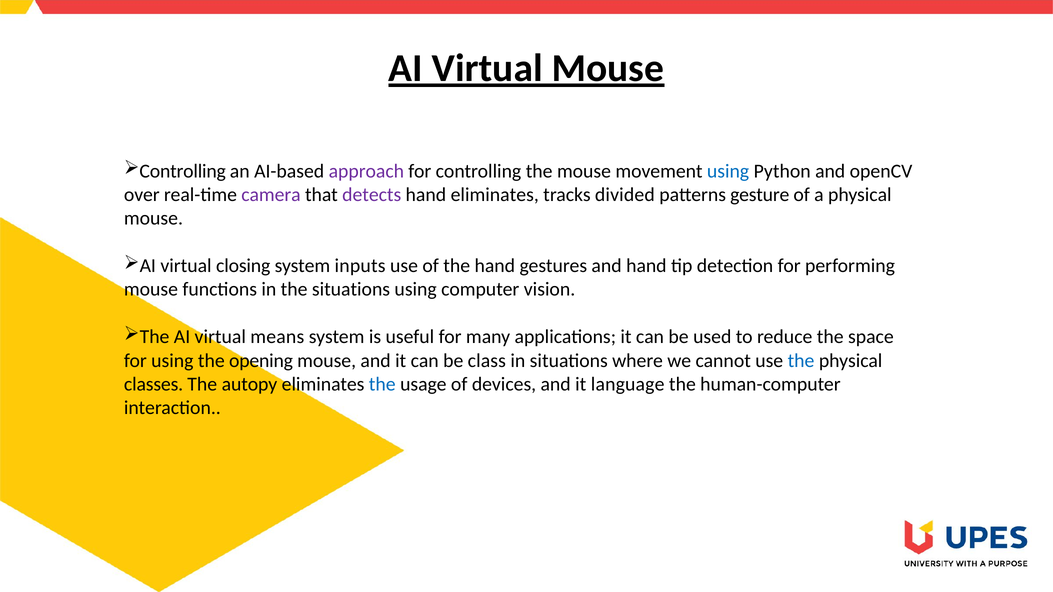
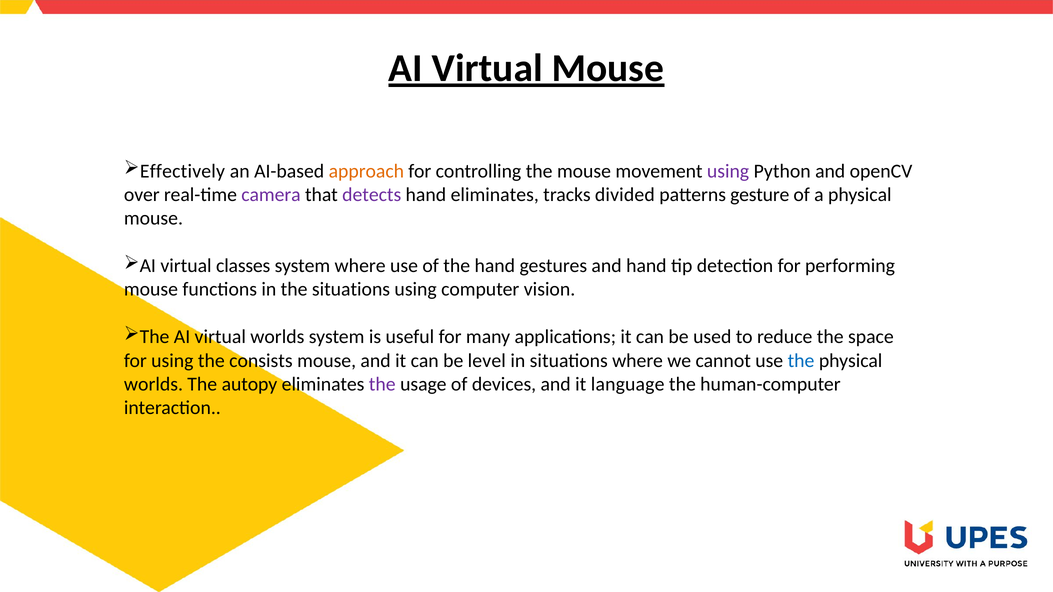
Controlling at (183, 171): Controlling -> Effectively
approach colour: purple -> orange
using at (728, 171) colour: blue -> purple
closing: closing -> classes
system inputs: inputs -> where
virtual means: means -> worlds
opening: opening -> consists
class: class -> level
classes at (154, 384): classes -> worlds
the at (382, 384) colour: blue -> purple
